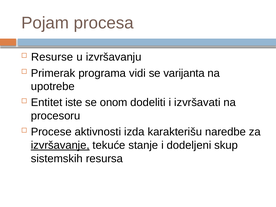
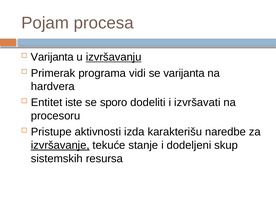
Resurse at (52, 57): Resurse -> Varijanta
izvršavanju underline: none -> present
upotrebe: upotrebe -> hardvera
onom: onom -> sporo
Procese: Procese -> Pristupe
